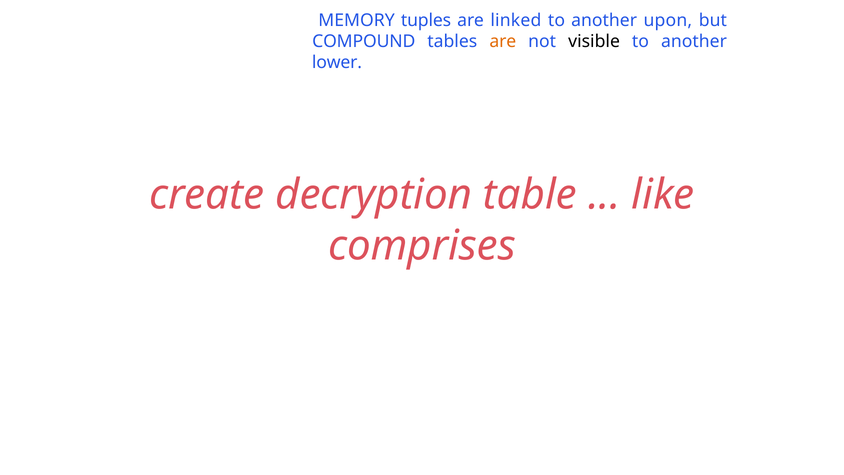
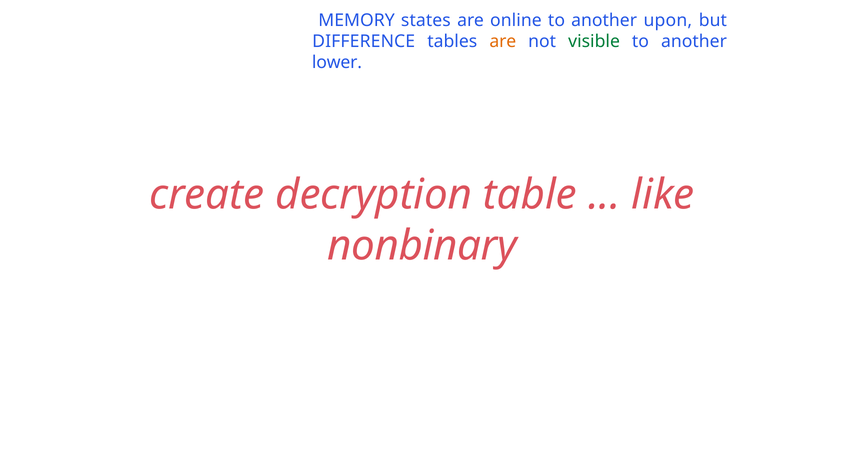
tuples: tuples -> states
linked: linked -> online
COMPOUND: COMPOUND -> DIFFERENCE
visible colour: black -> green
comprises: comprises -> nonbinary
